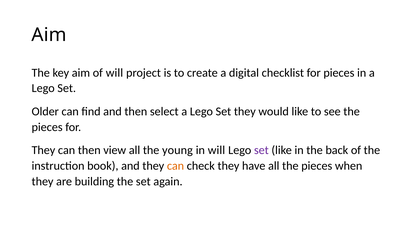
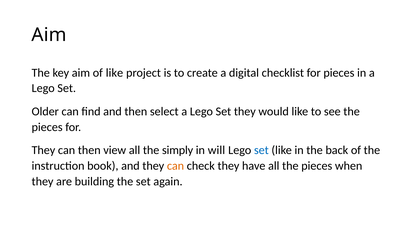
of will: will -> like
young: young -> simply
set at (261, 151) colour: purple -> blue
